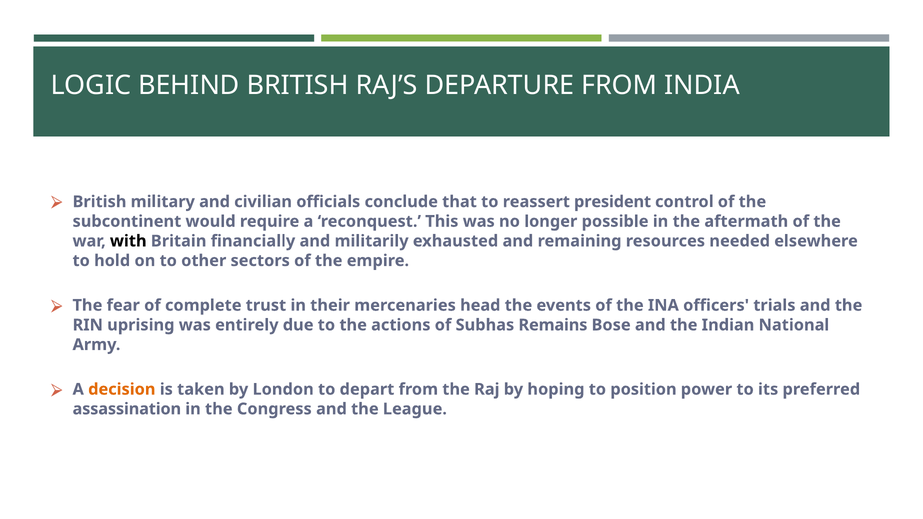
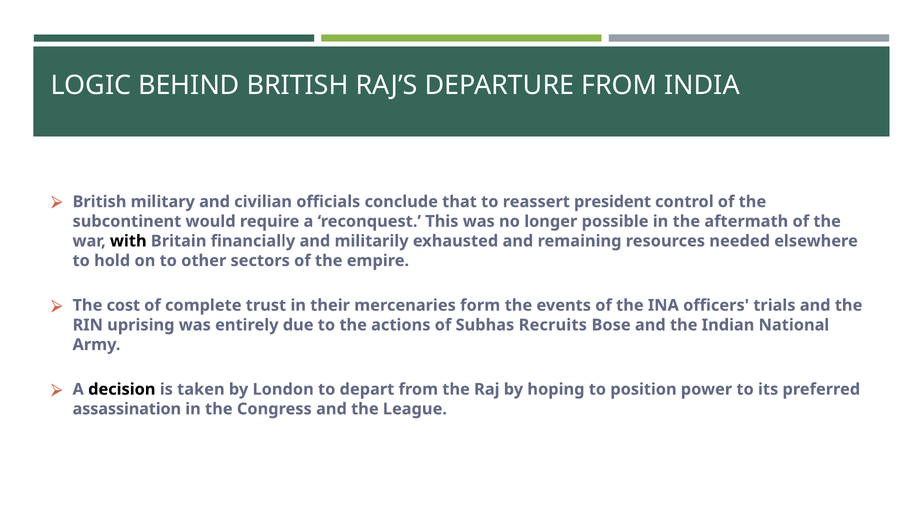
fear: fear -> cost
head: head -> form
Remains: Remains -> Recruits
decision colour: orange -> black
